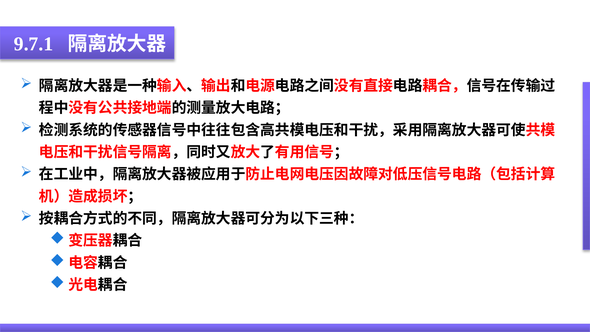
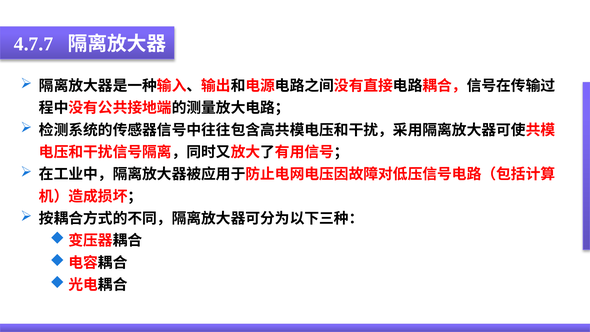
9.7.1: 9.7.1 -> 4.7.7
